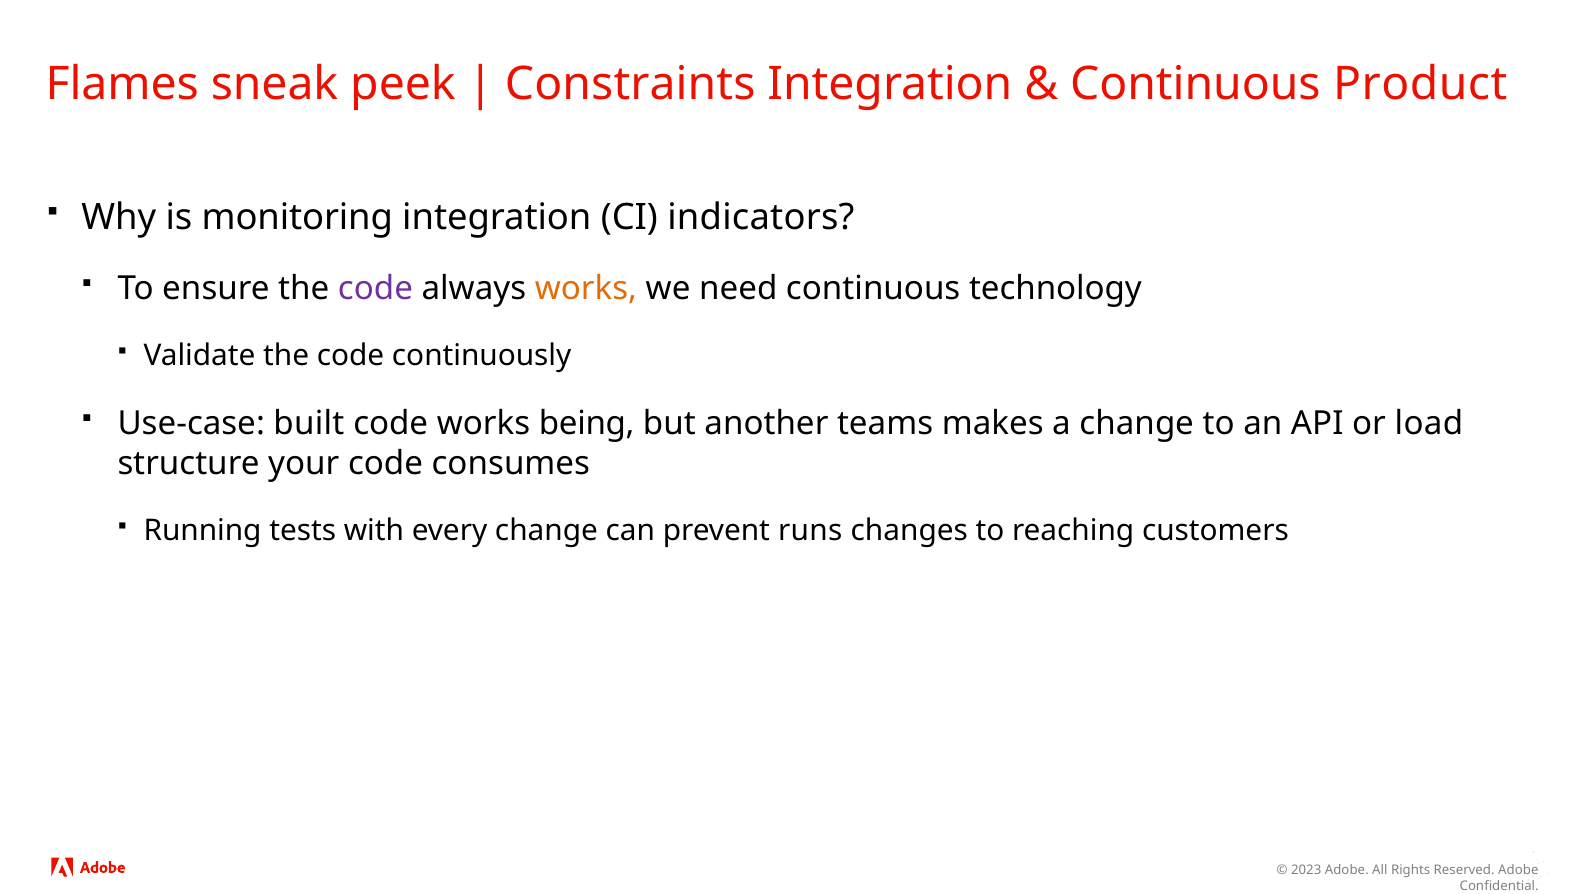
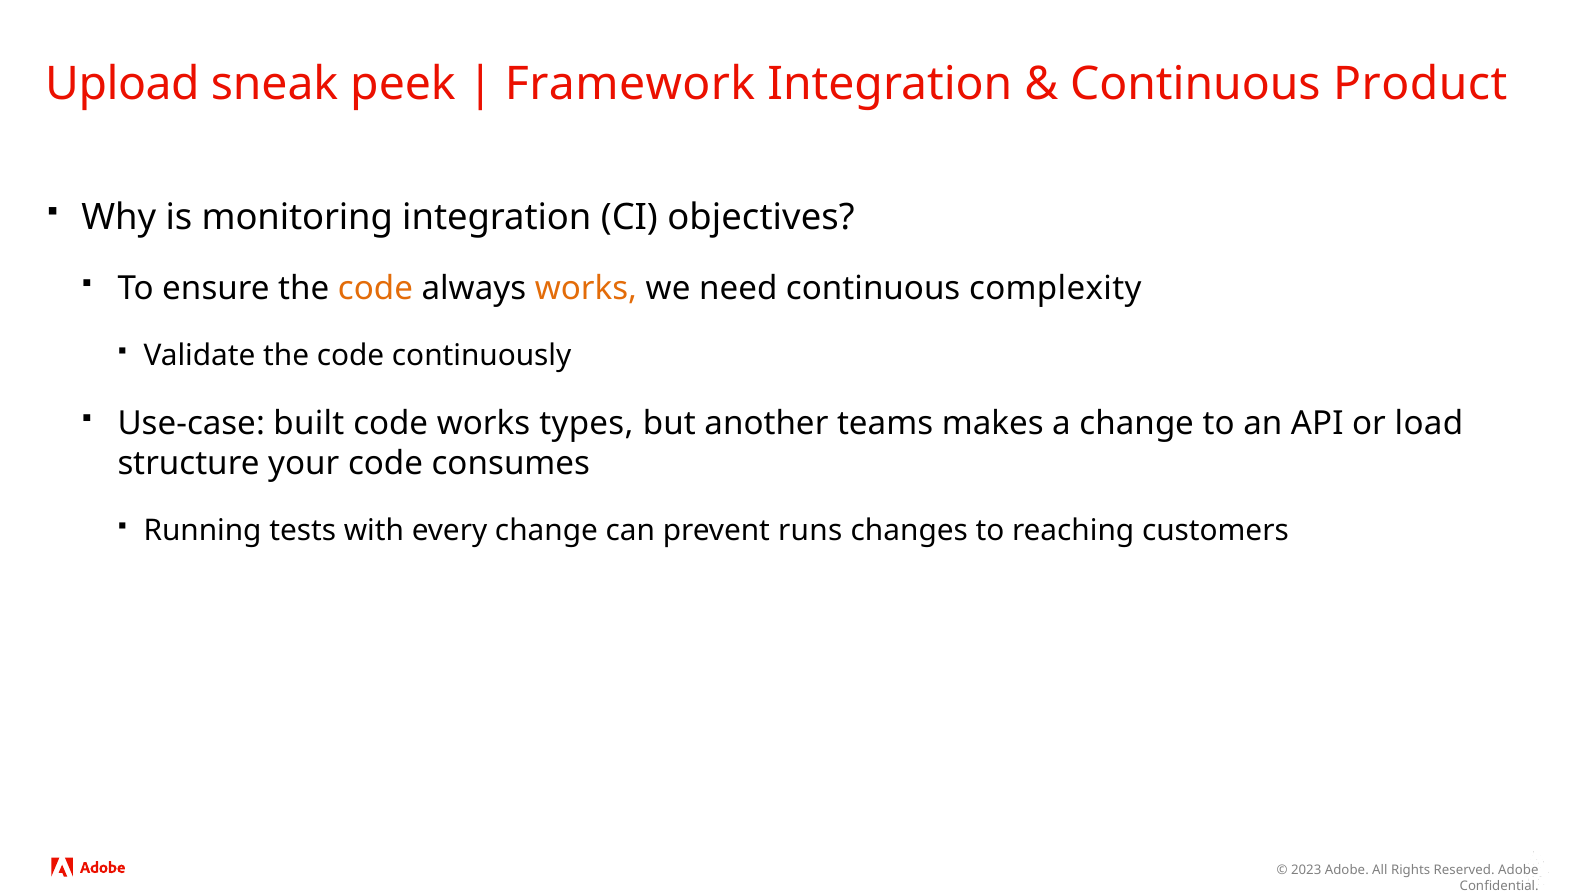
Flames: Flames -> Upload
Constraints: Constraints -> Framework
indicators: indicators -> objectives
code at (375, 288) colour: purple -> orange
technology: technology -> complexity
being: being -> types
